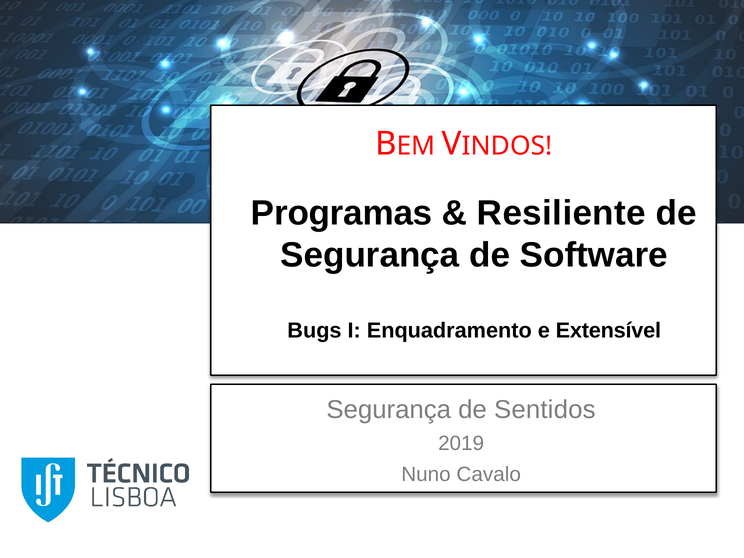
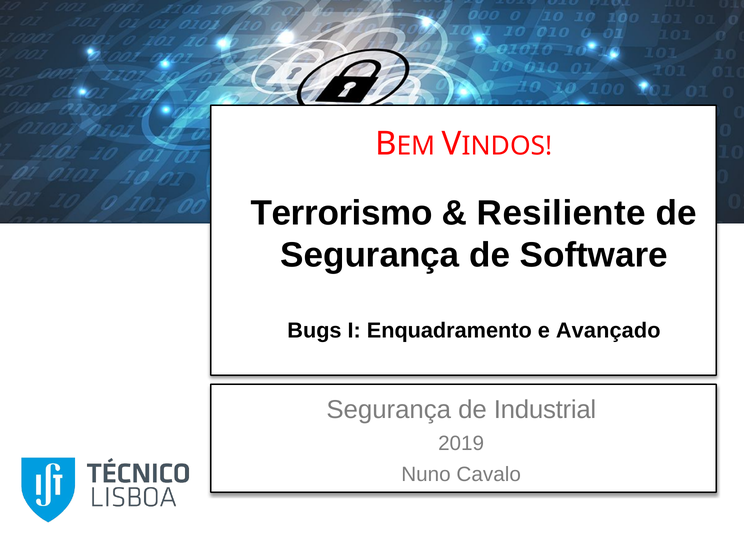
Programas: Programas -> Terrorismo
Extensível: Extensível -> Avançado
Sentidos: Sentidos -> Industrial
